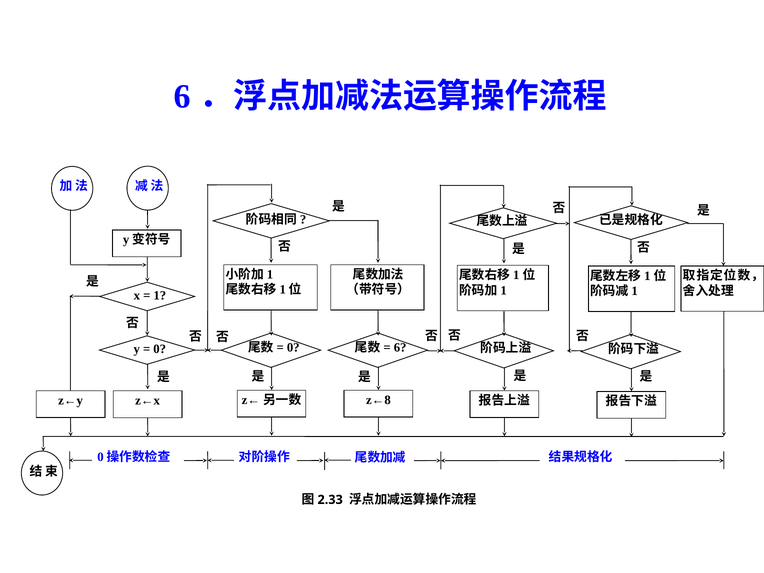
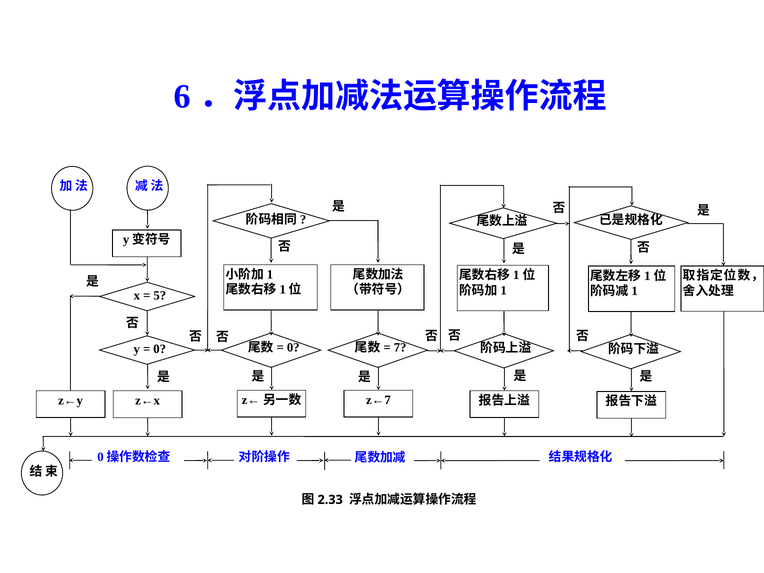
1: 1 -> 5
6 at (400, 348): 6 -> 7
z←8: z←8 -> z←7
